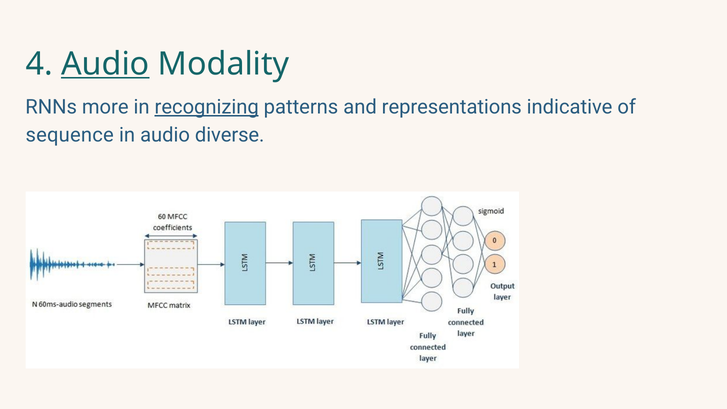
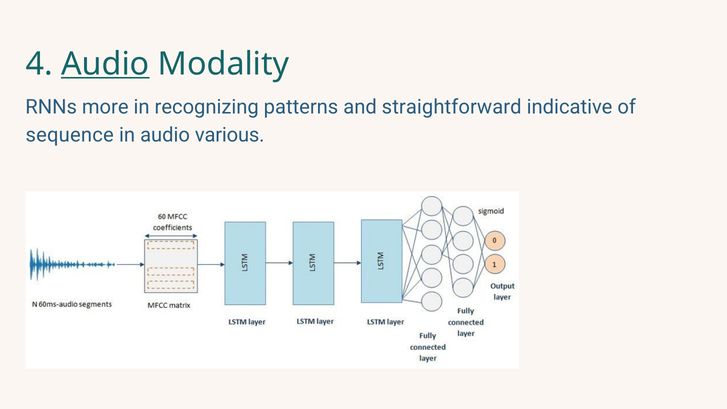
recognizing underline: present -> none
representations: representations -> straightforward
diverse: diverse -> various
